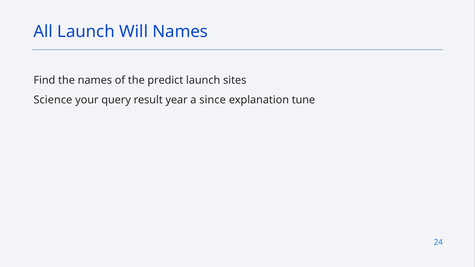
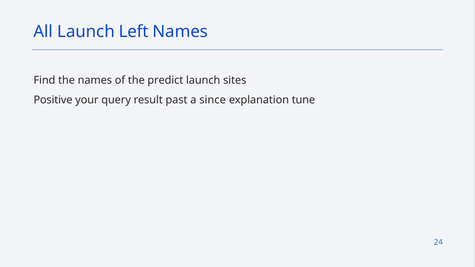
Will: Will -> Left
Science: Science -> Positive
year: year -> past
